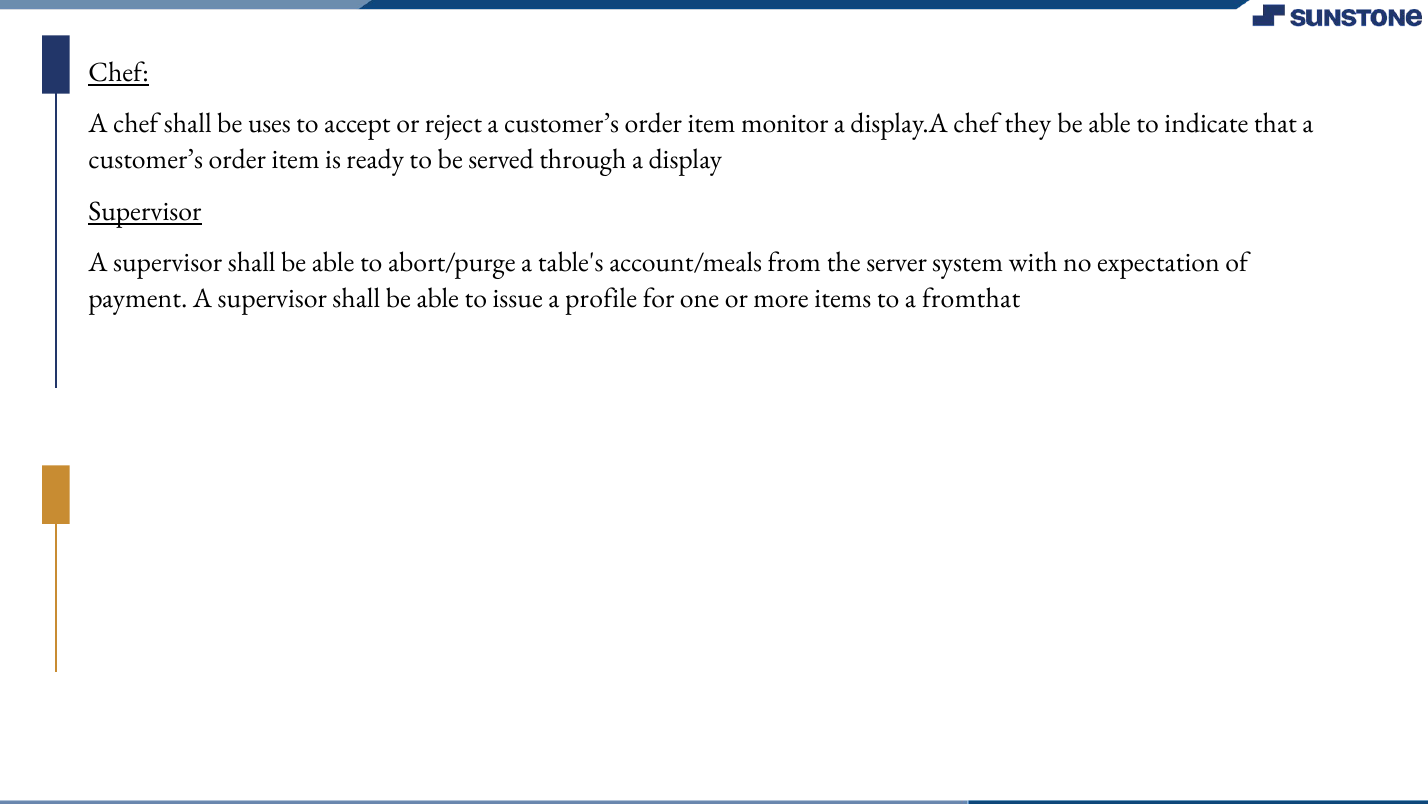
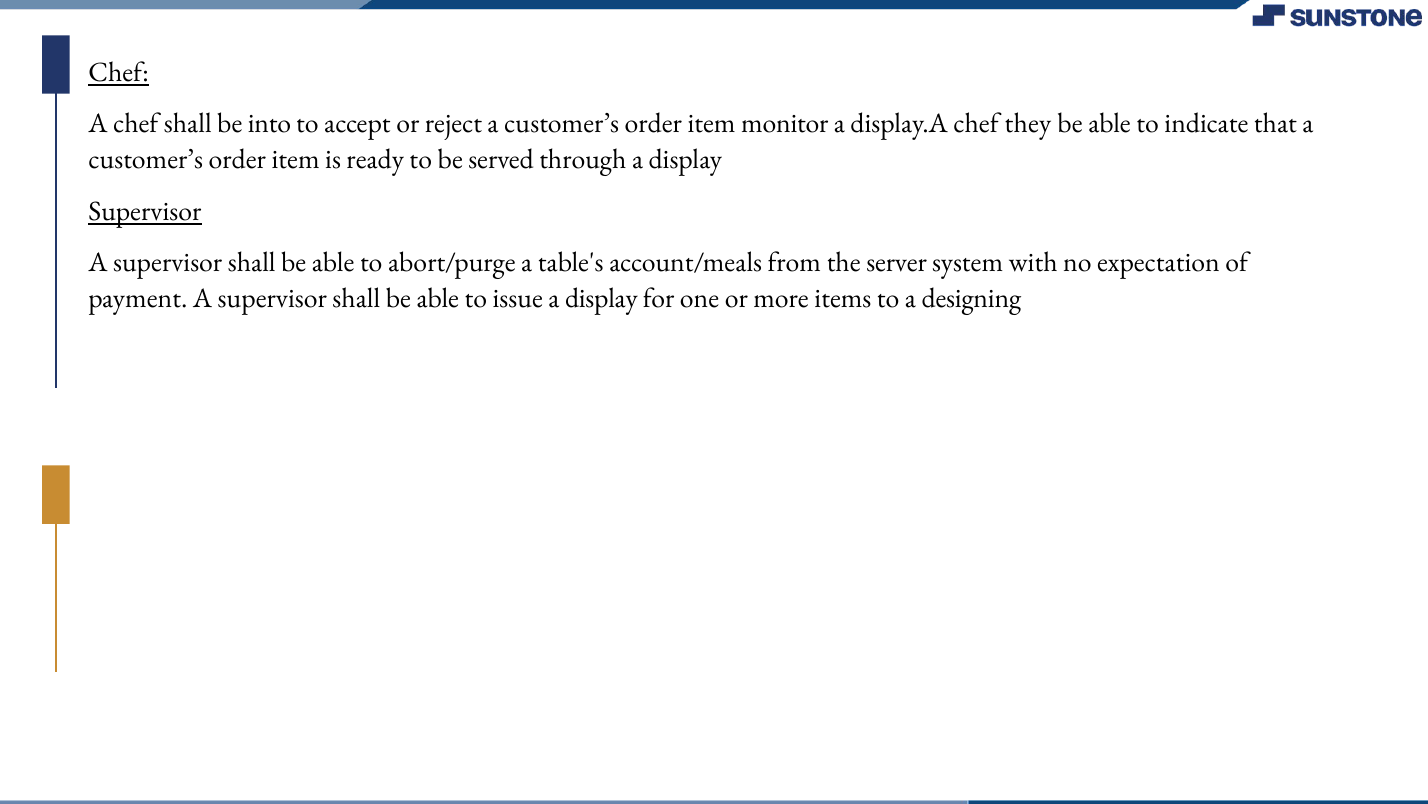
uses: uses -> into
issue a profile: profile -> display
fromthat: fromthat -> designing
